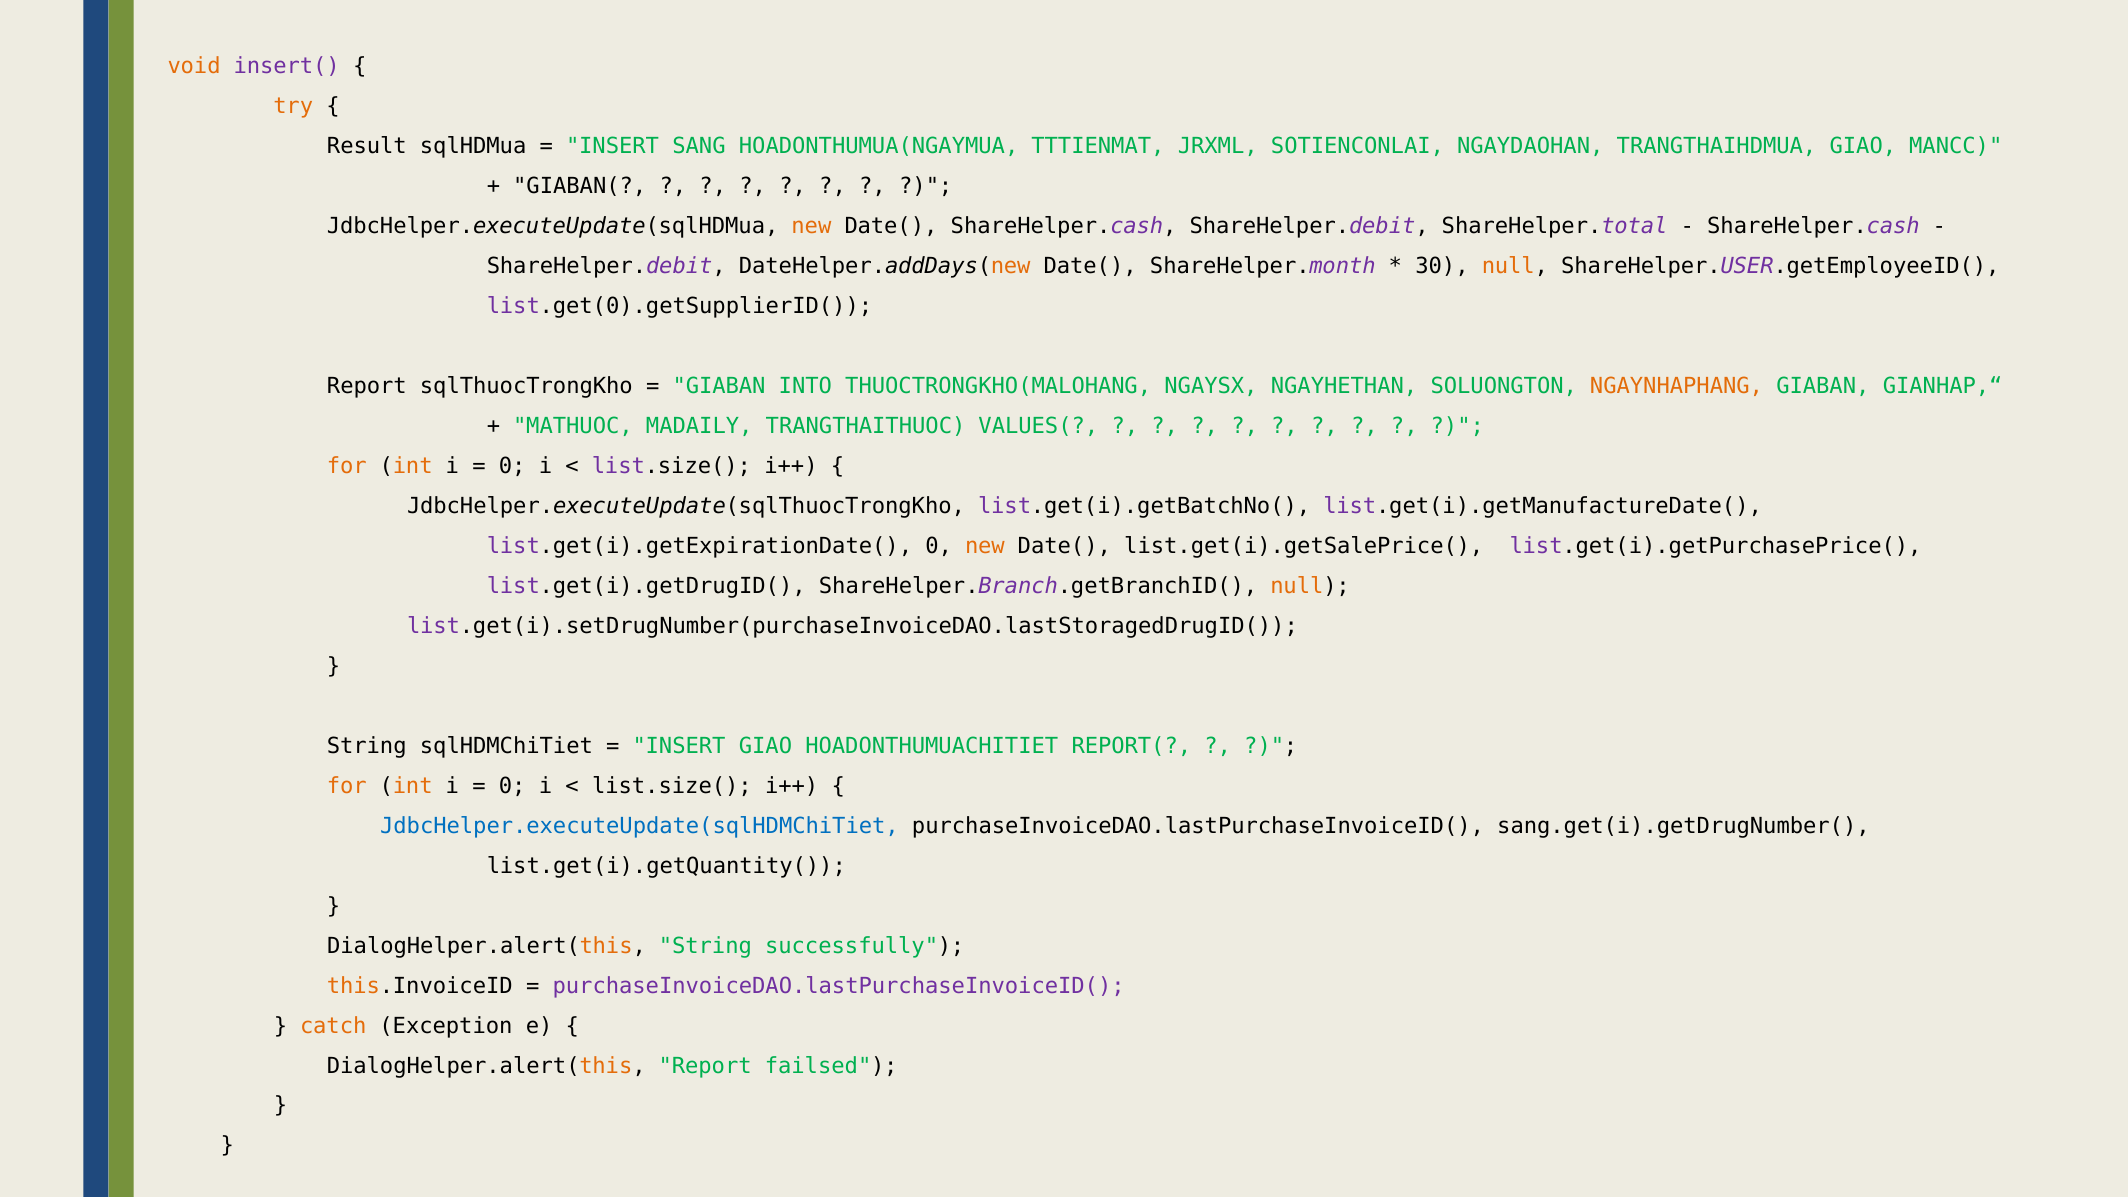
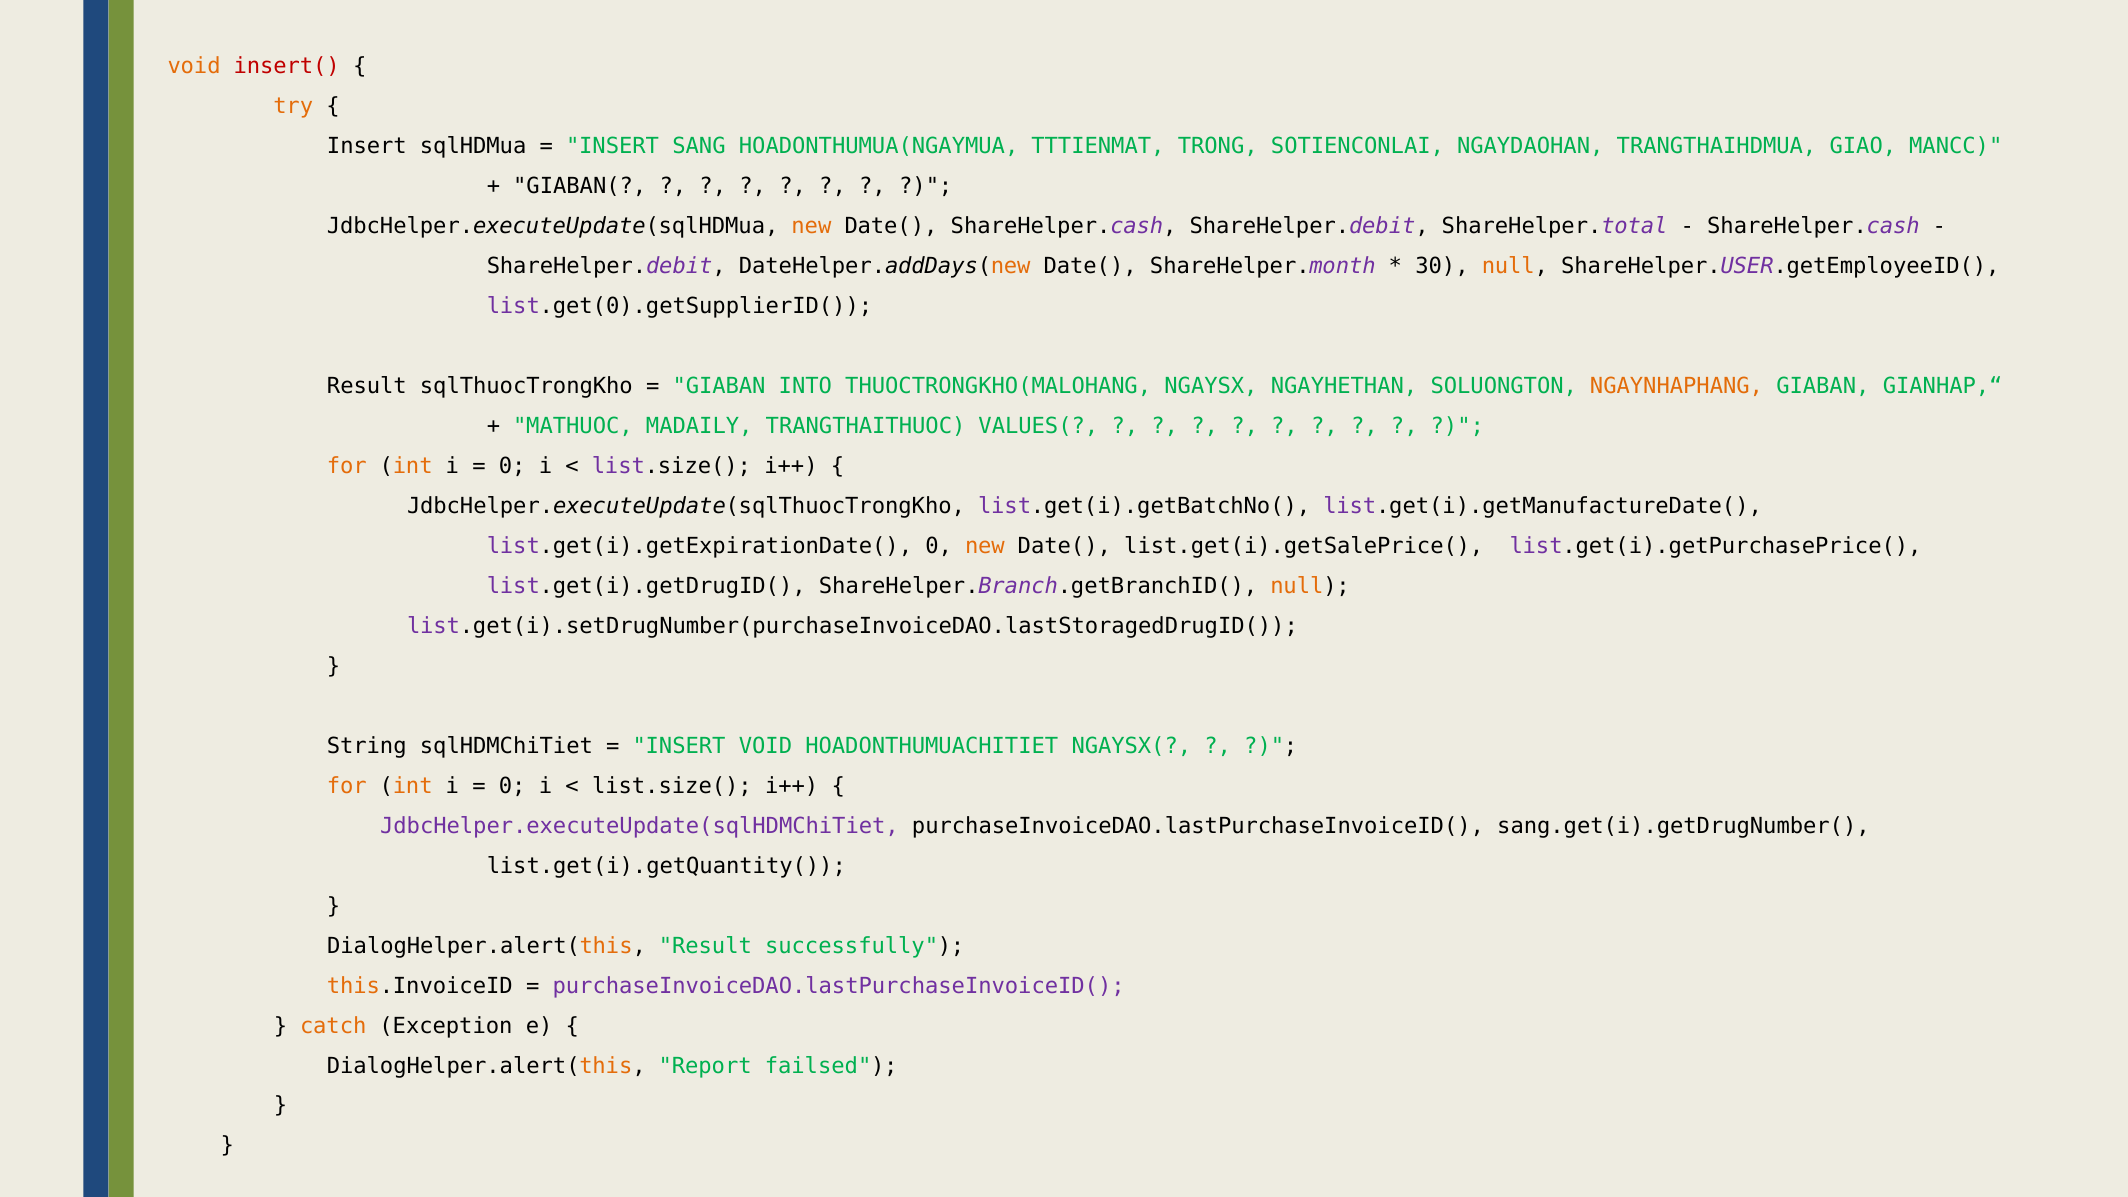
insert( colour: purple -> red
Result at (367, 147): Result -> Insert
JRXML: JRXML -> TRONG
Report at (367, 386): Report -> Result
INSERT GIAO: GIAO -> VOID
REPORT(: REPORT( -> NGAYSX(
JdbcHelper.executeUpdate(sqlHDMChiTiet colour: blue -> purple
DialogHelper.alert(this String: String -> Result
